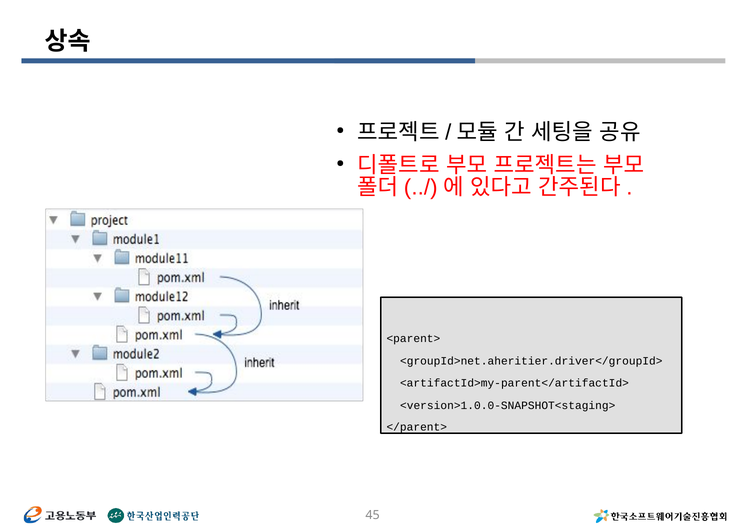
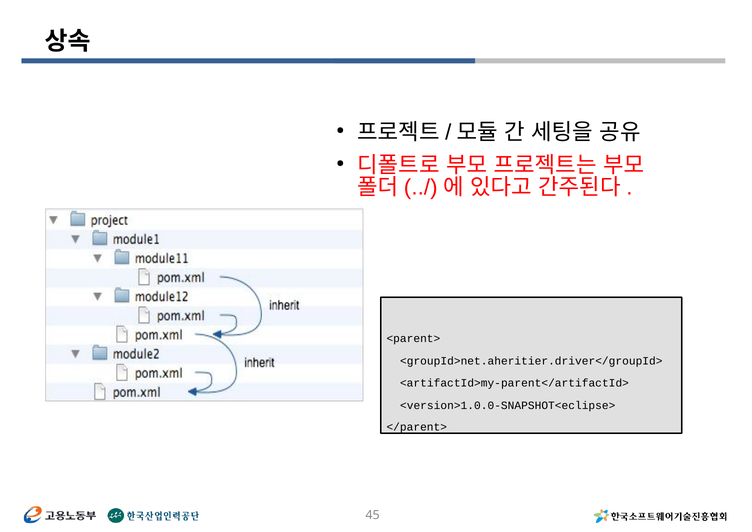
<version>1.0.0-SNAPSHOT<staging>: <version>1.0.0-SNAPSHOT<staging> -> <version>1.0.0-SNAPSHOT<eclipse>
